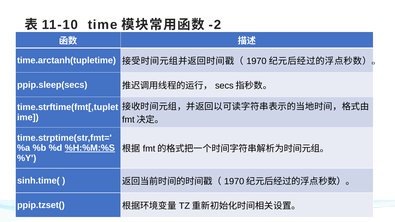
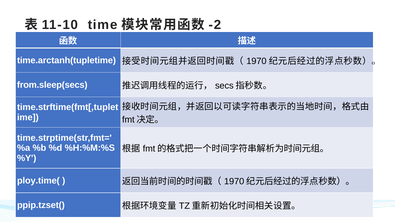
ppip.sleep(secs: ppip.sleep(secs -> from.sleep(secs
%H:%M:%S underline: present -> none
sinh.time(: sinh.time( -> ploy.time(
